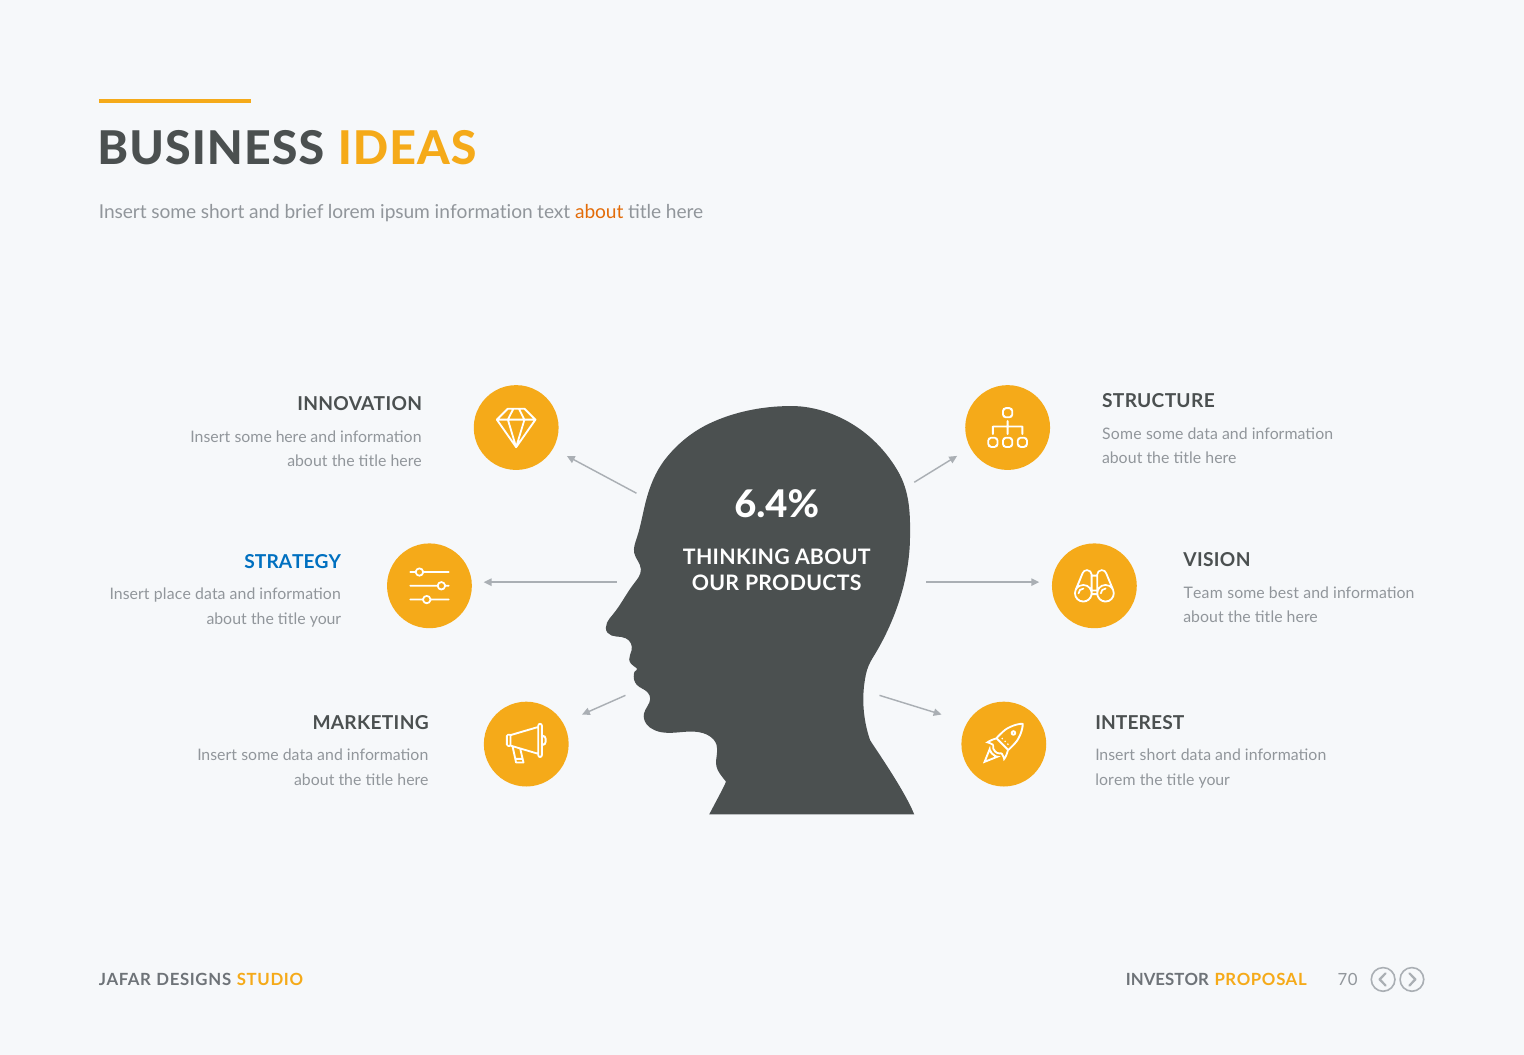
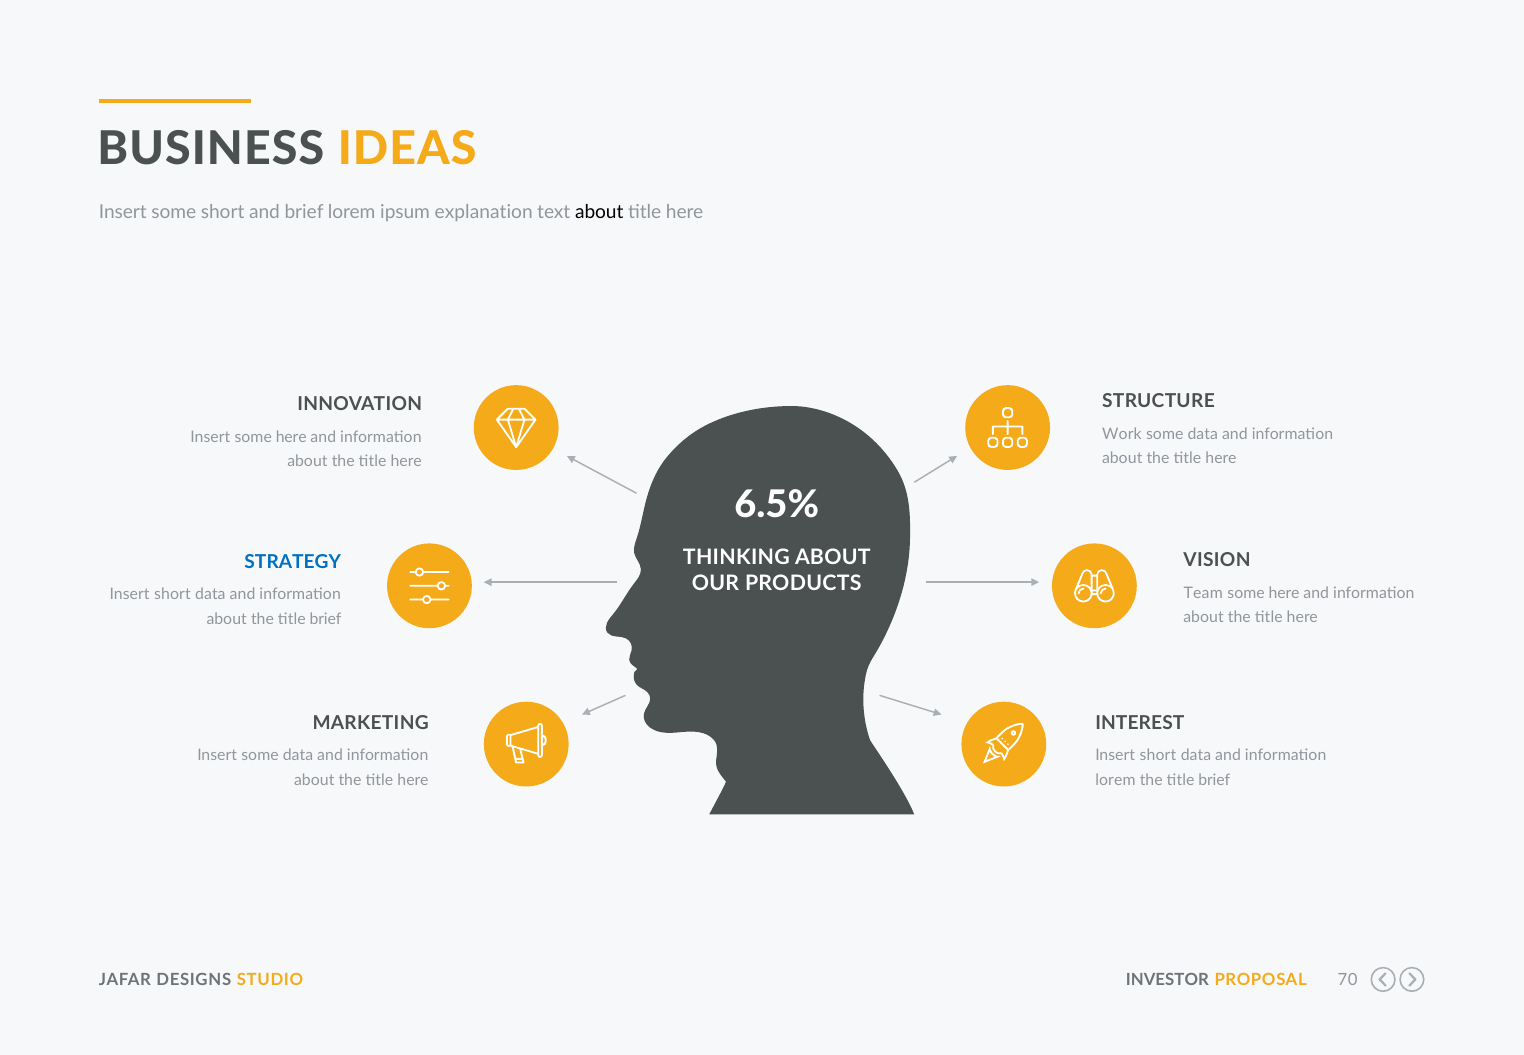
ipsum information: information -> explanation
about at (599, 212) colour: orange -> black
Some at (1122, 434): Some -> Work
6.4%: 6.4% -> 6.5%
best at (1284, 593): best -> here
place at (172, 595): place -> short
about the title your: your -> brief
your at (1214, 780): your -> brief
